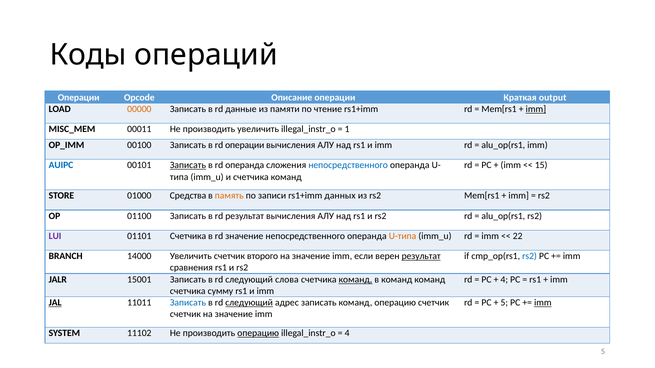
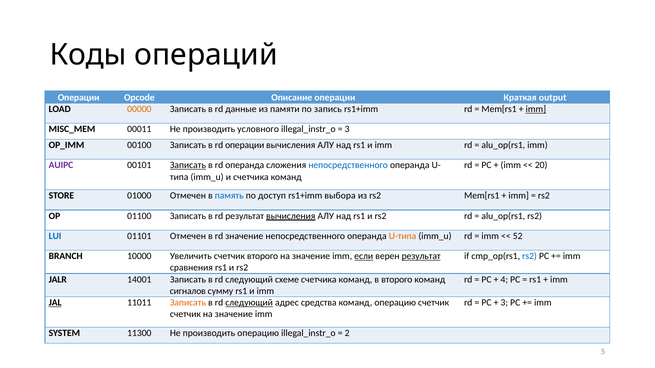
чтение: чтение -> запись
производить увеличить: увеличить -> условного
1 at (347, 129): 1 -> 3
AUIPC colour: blue -> purple
15: 15 -> 20
01000 Средства: Средства -> Отмечен
память colour: orange -> blue
записи: записи -> доступ
данных: данных -> выбора
вычисления at (291, 216) underline: none -> present
LUI colour: purple -> blue
01101 Счетчика: Счетчика -> Отмечен
22: 22 -> 52
14000: 14000 -> 10000
если underline: none -> present
15001: 15001 -> 14001
слова: слова -> схеме
команд at (355, 280) underline: present -> none
в команд: команд -> второго
счетчика at (188, 291): счетчика -> сигналов
Записать at (188, 303) colour: blue -> orange
адрес записать: записать -> средства
5 at (504, 303): 5 -> 3
imm at (543, 303) underline: present -> none
11102: 11102 -> 11300
операцию at (258, 334) underline: present -> none
4 at (347, 334): 4 -> 2
